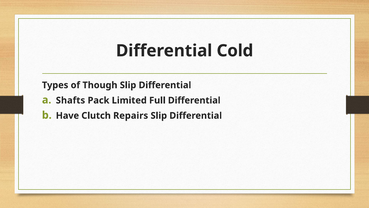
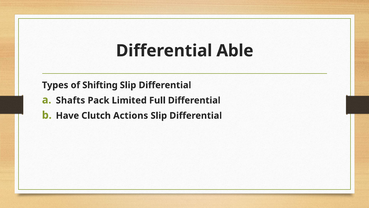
Cold: Cold -> Able
Though: Though -> Shifting
Repairs: Repairs -> Actions
